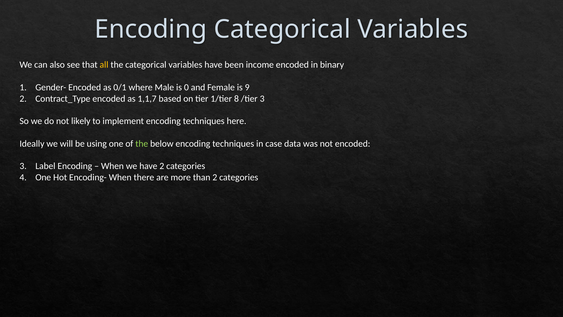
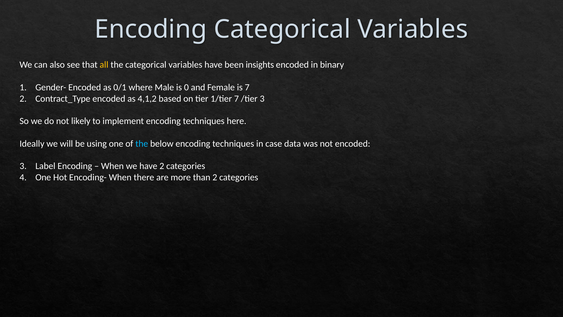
income: income -> insights
is 9: 9 -> 7
1,1,7: 1,1,7 -> 4,1,2
1/tier 8: 8 -> 7
the at (142, 144) colour: light green -> light blue
